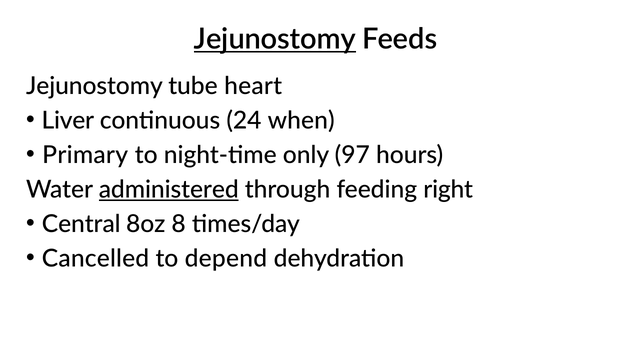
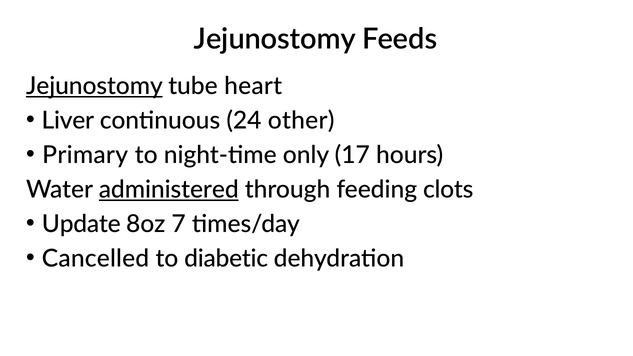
Jejunostomy at (275, 39) underline: present -> none
Jejunostomy at (94, 86) underline: none -> present
when: when -> other
97: 97 -> 17
right: right -> clots
Central: Central -> Update
8: 8 -> 7
depend: depend -> diabetic
